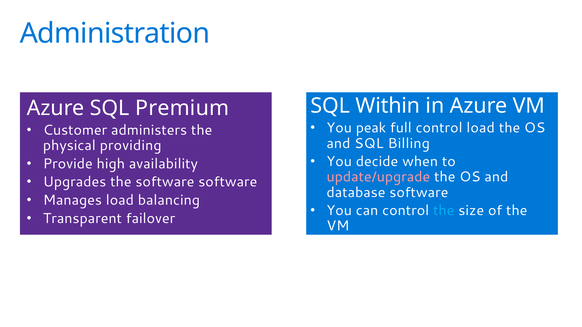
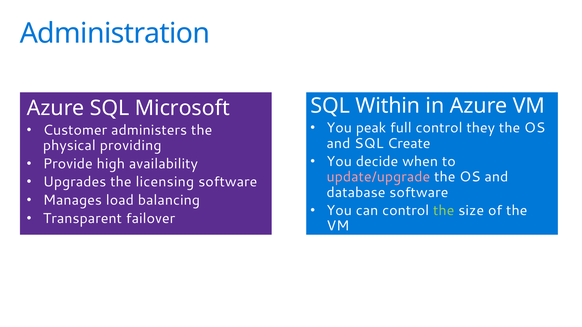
Premium: Premium -> Microsoft
control load: load -> they
Billing: Billing -> Create
the software: software -> licensing
the at (444, 211) colour: light blue -> light green
